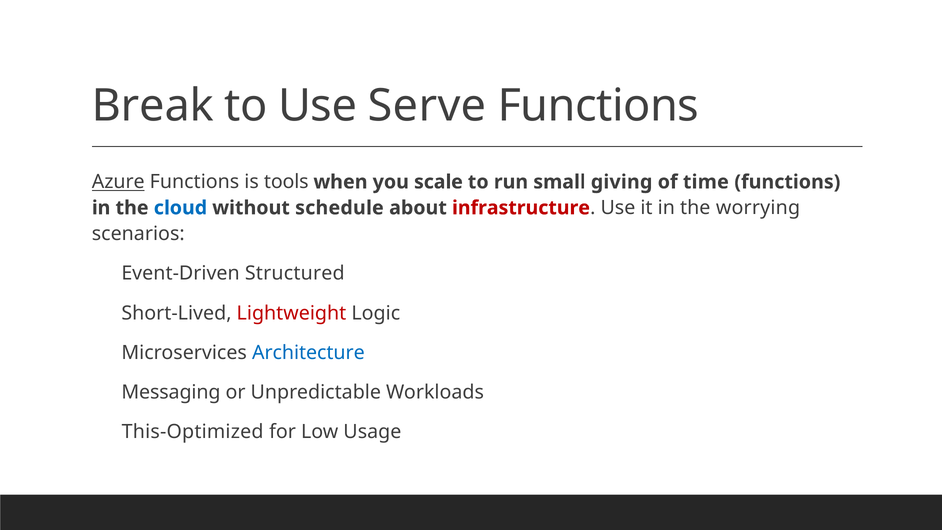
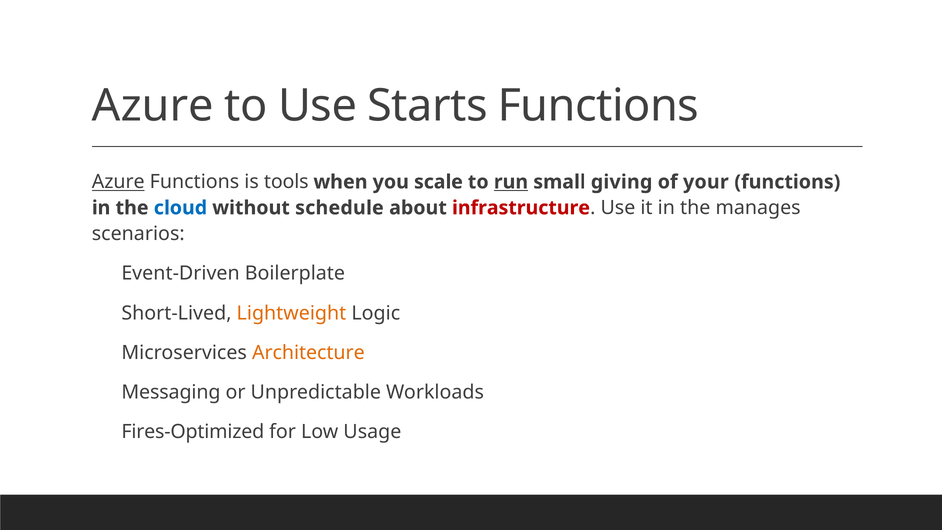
Break at (153, 106): Break -> Azure
Serve: Serve -> Starts
run underline: none -> present
time: time -> your
worrying: worrying -> manages
Structured: Structured -> Boilerplate
Lightweight colour: red -> orange
Architecture colour: blue -> orange
This-Optimized: This-Optimized -> Fires-Optimized
